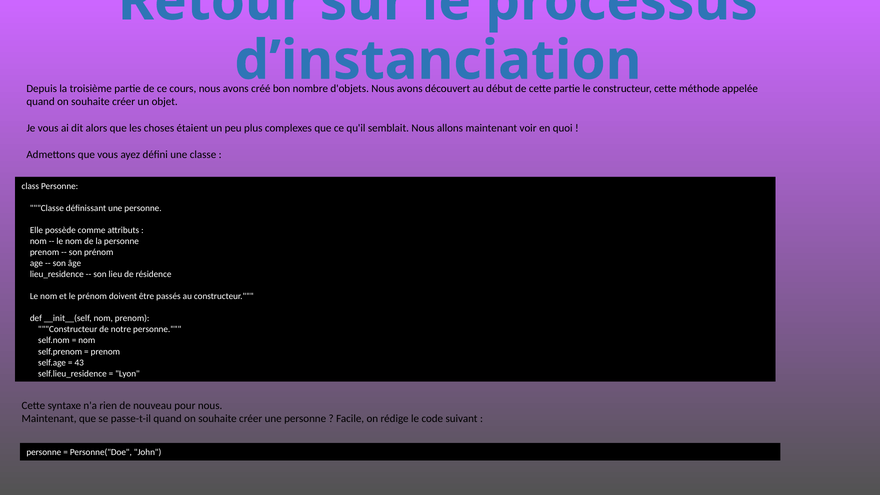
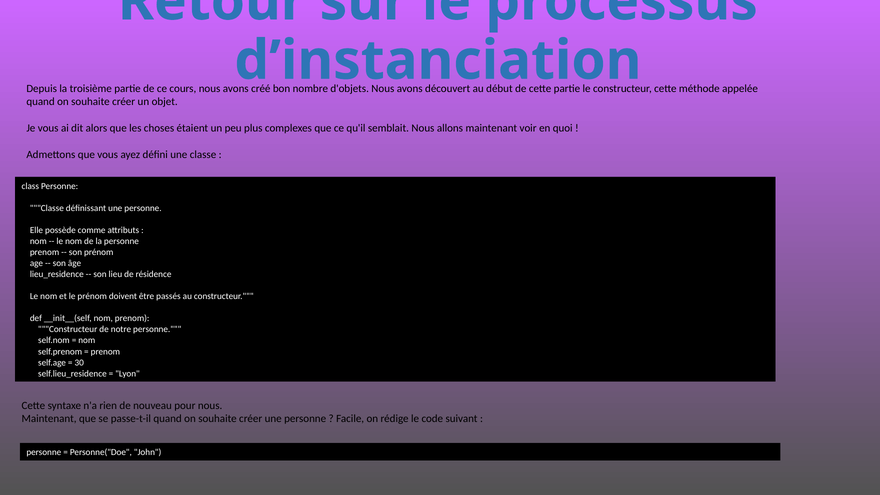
43: 43 -> 30
